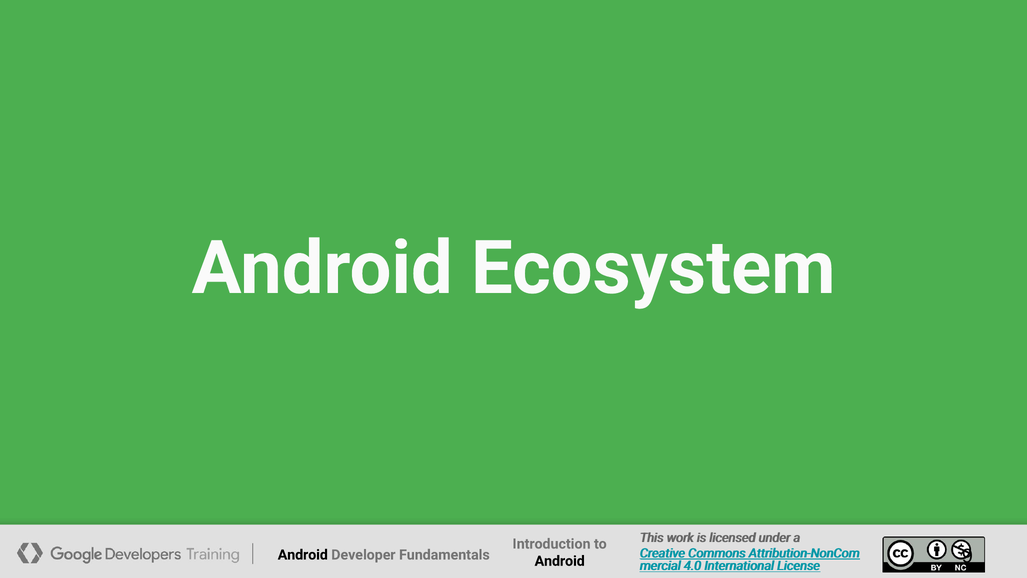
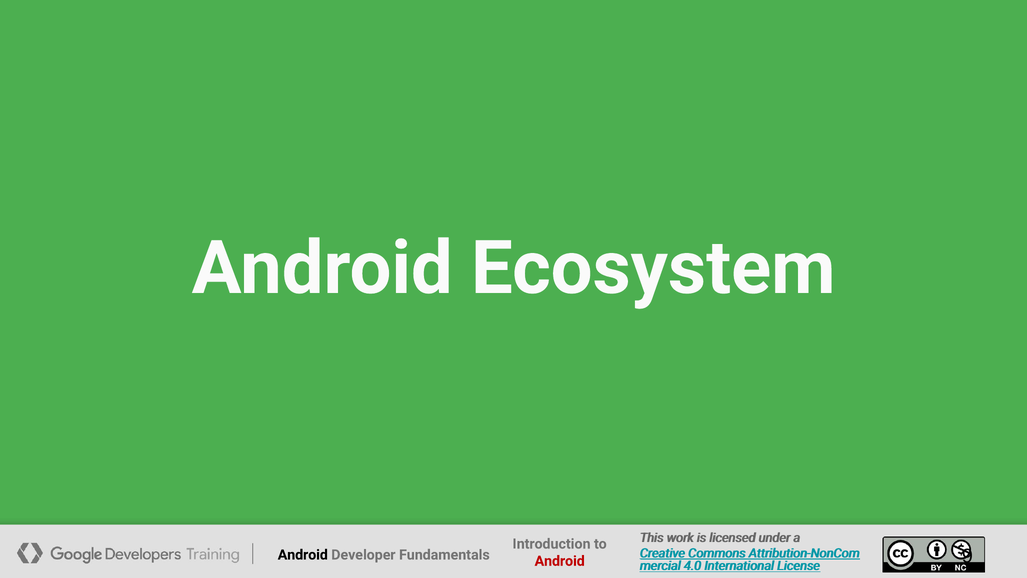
Android at (560, 561) colour: black -> red
